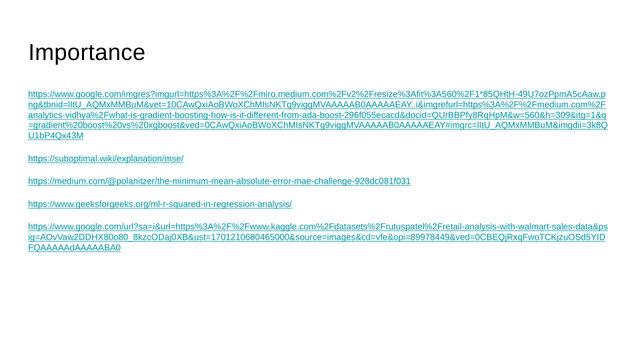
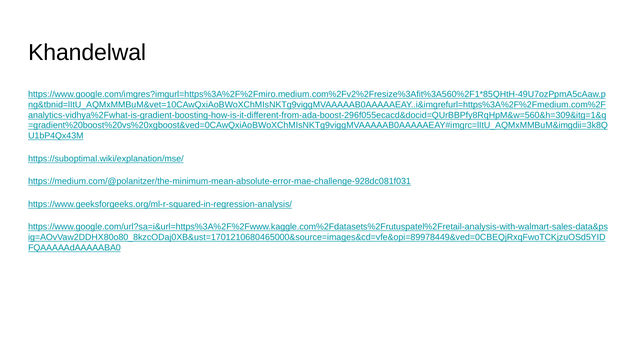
Importance: Importance -> Khandelwal
